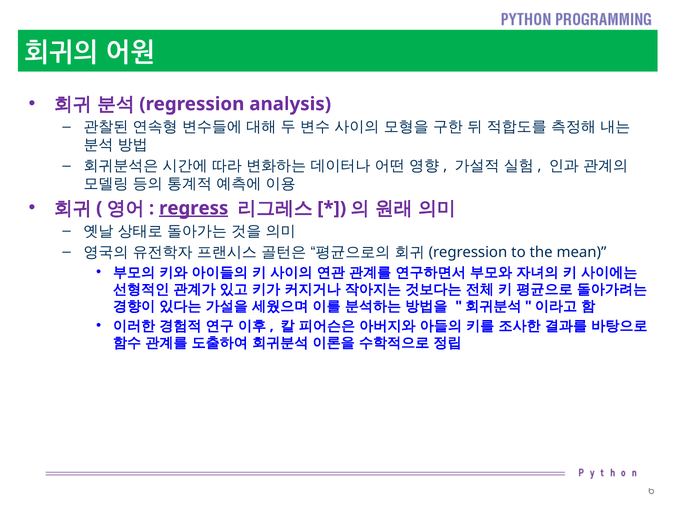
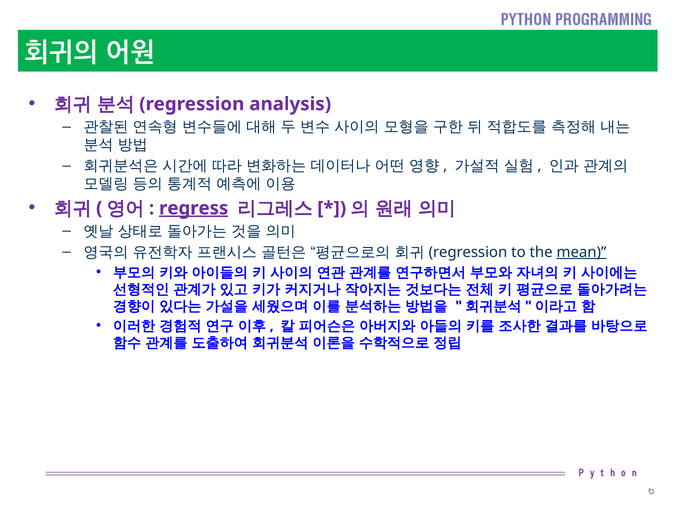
mean underline: none -> present
